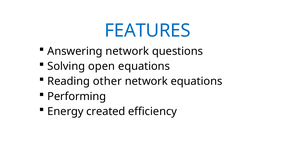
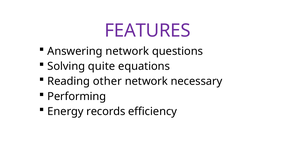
FEATURES colour: blue -> purple
open: open -> quite
network equations: equations -> necessary
created: created -> records
